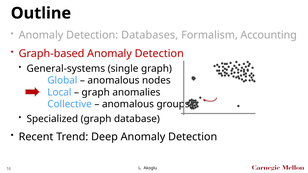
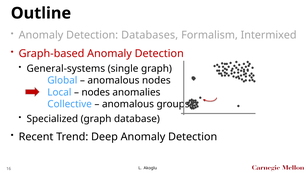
Accounting: Accounting -> Intermixed
graph at (96, 92): graph -> nodes
